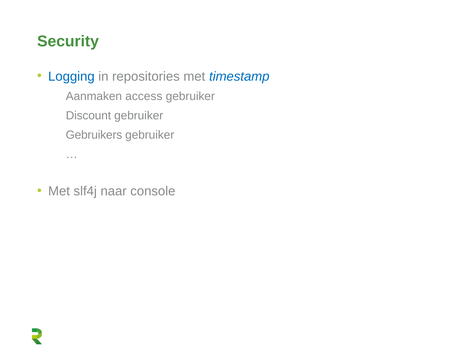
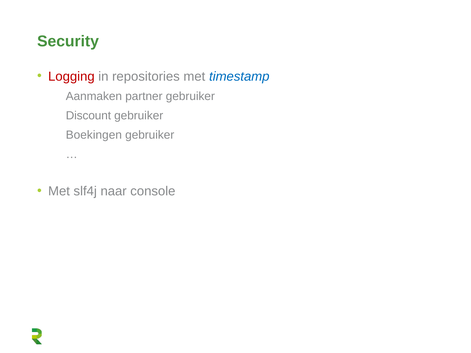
Logging colour: blue -> red
access: access -> partner
Gebruikers: Gebruikers -> Boekingen
